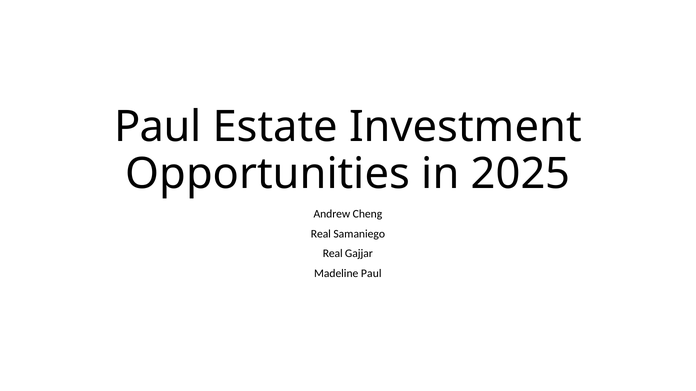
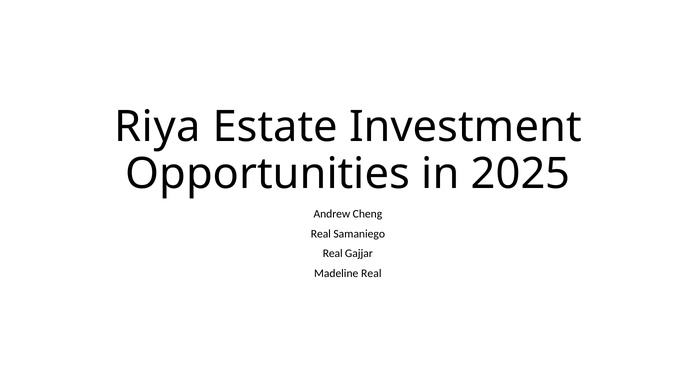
Paul at (158, 127): Paul -> Riya
Madeline Paul: Paul -> Real
